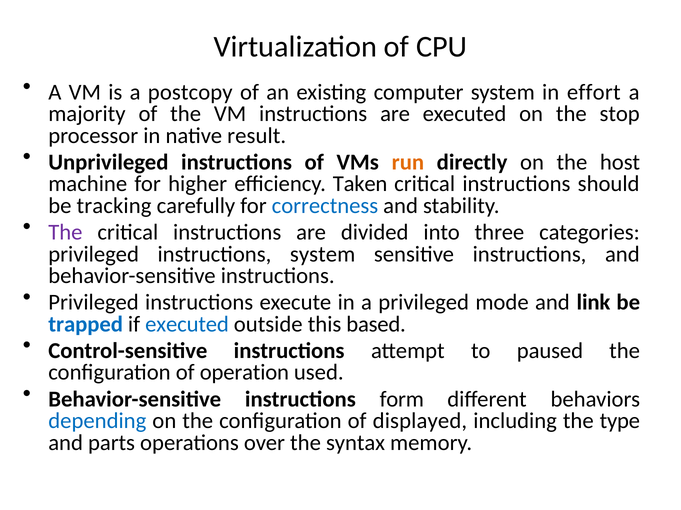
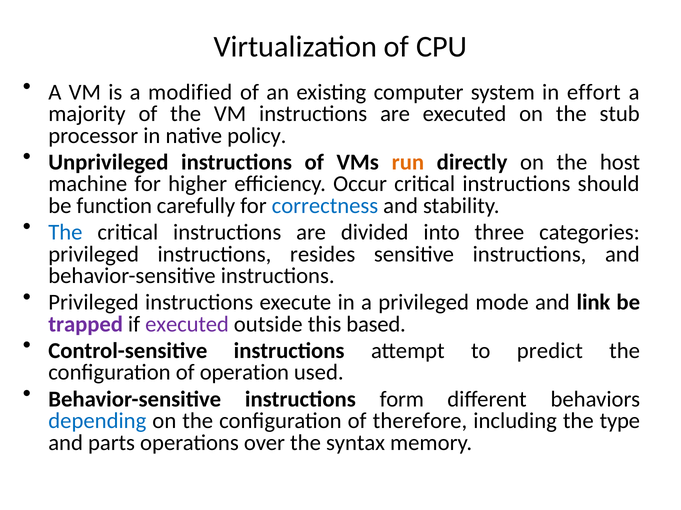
postcopy: postcopy -> modified
stop: stop -> stub
result: result -> policy
Taken: Taken -> Occur
tracking: tracking -> function
The at (65, 233) colour: purple -> blue
instructions system: system -> resides
trapped colour: blue -> purple
executed at (187, 325) colour: blue -> purple
paused: paused -> predict
displayed: displayed -> therefore
